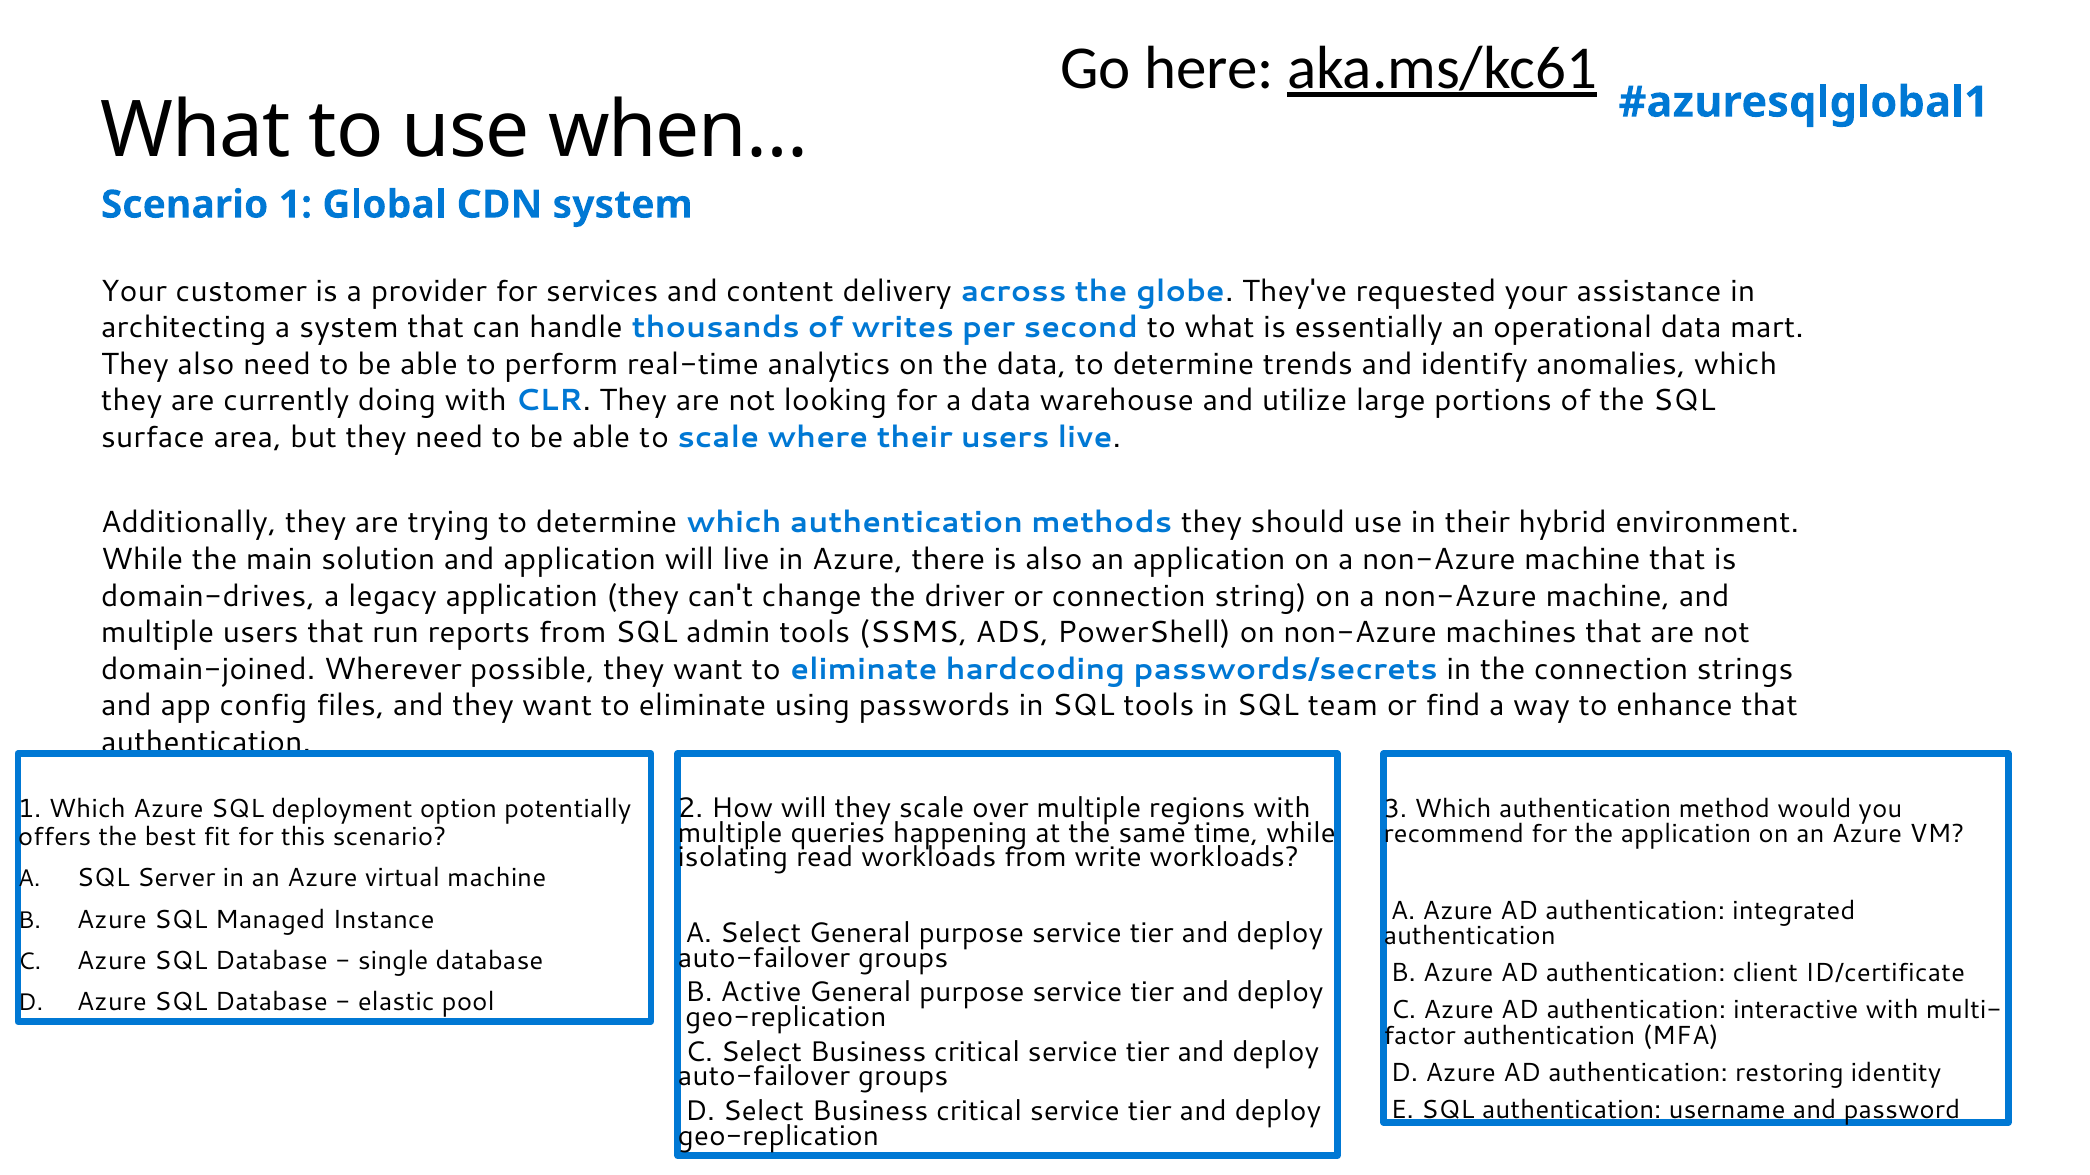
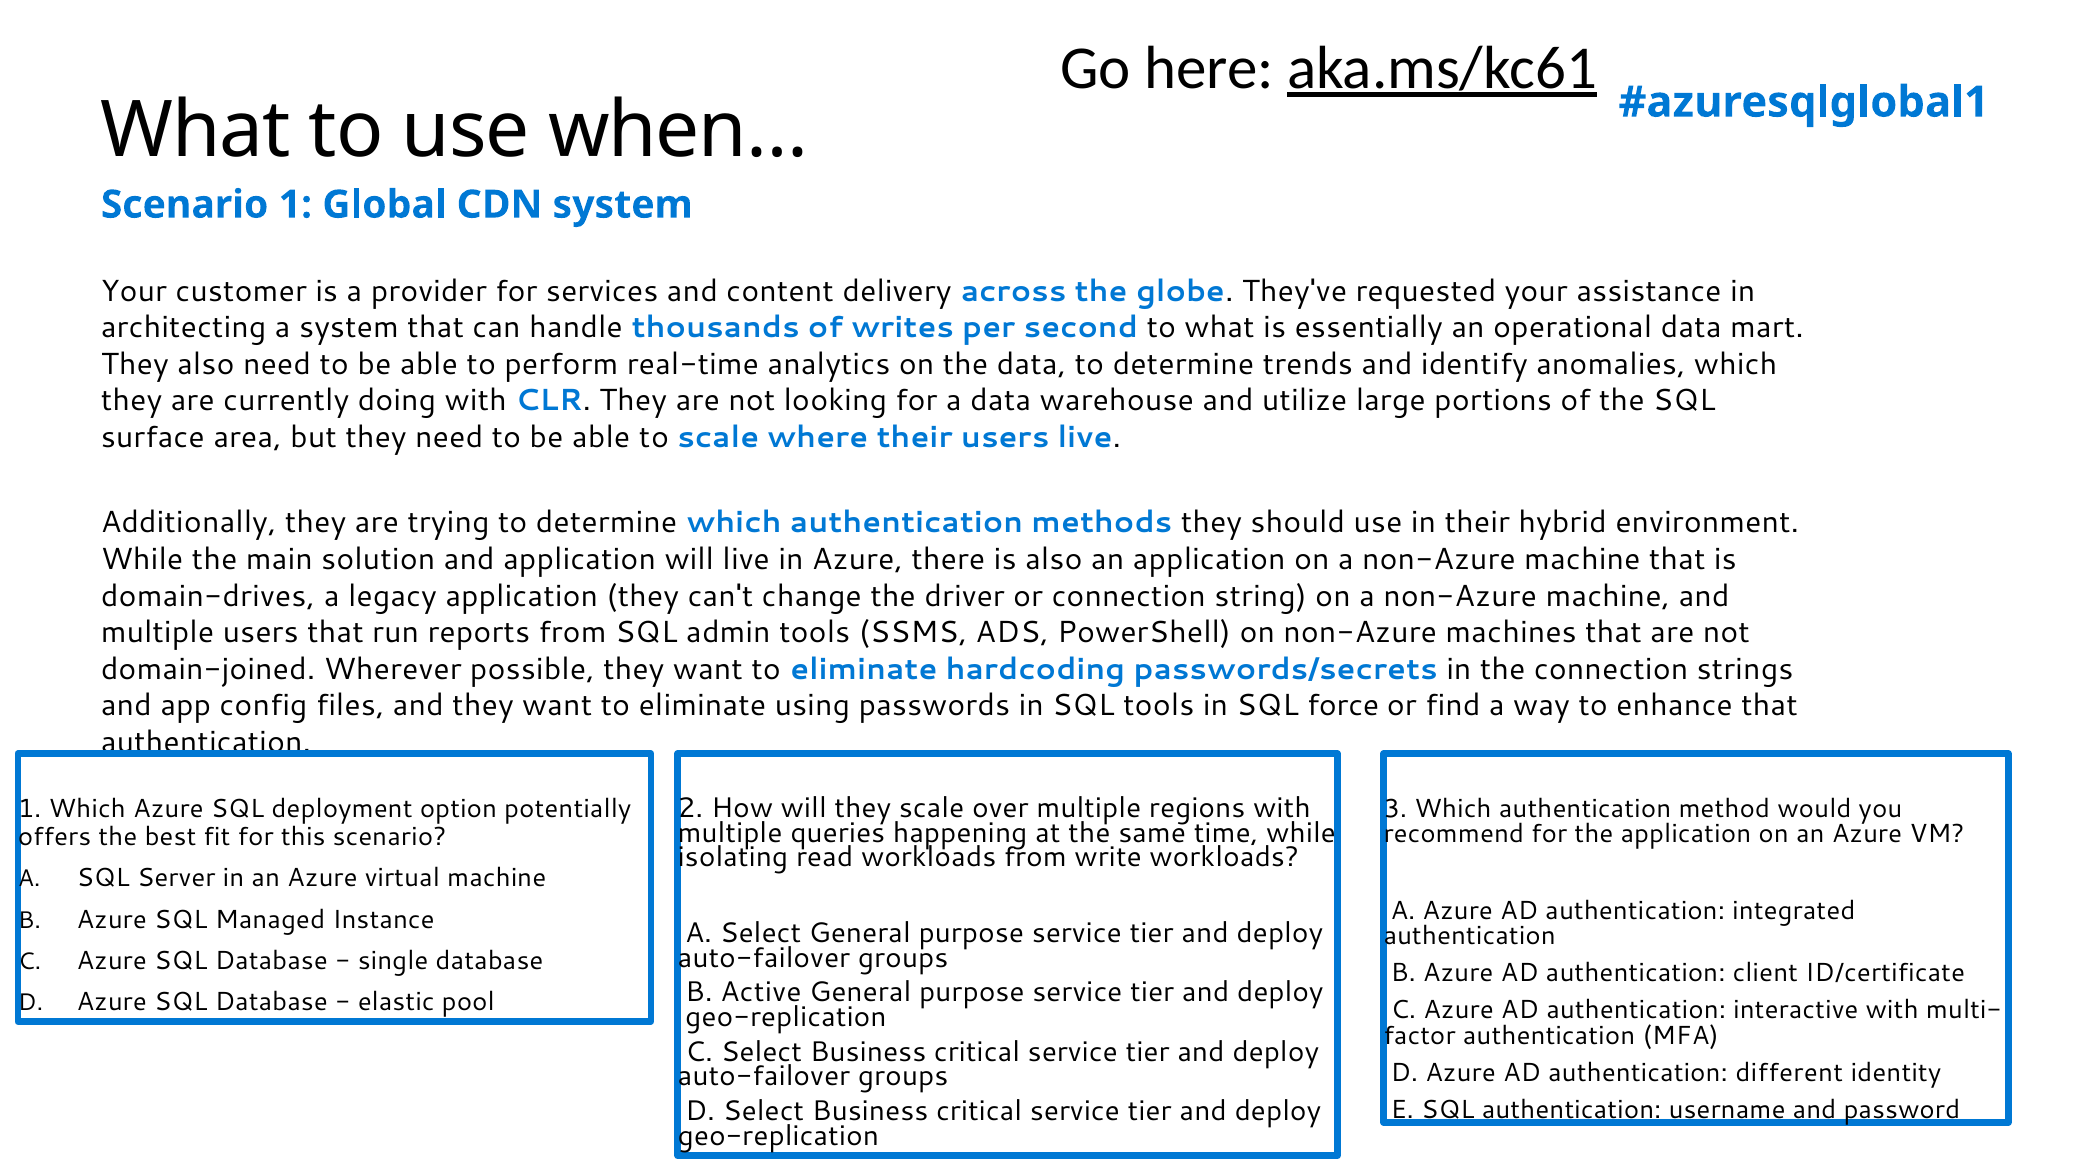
team: team -> force
restoring: restoring -> different
